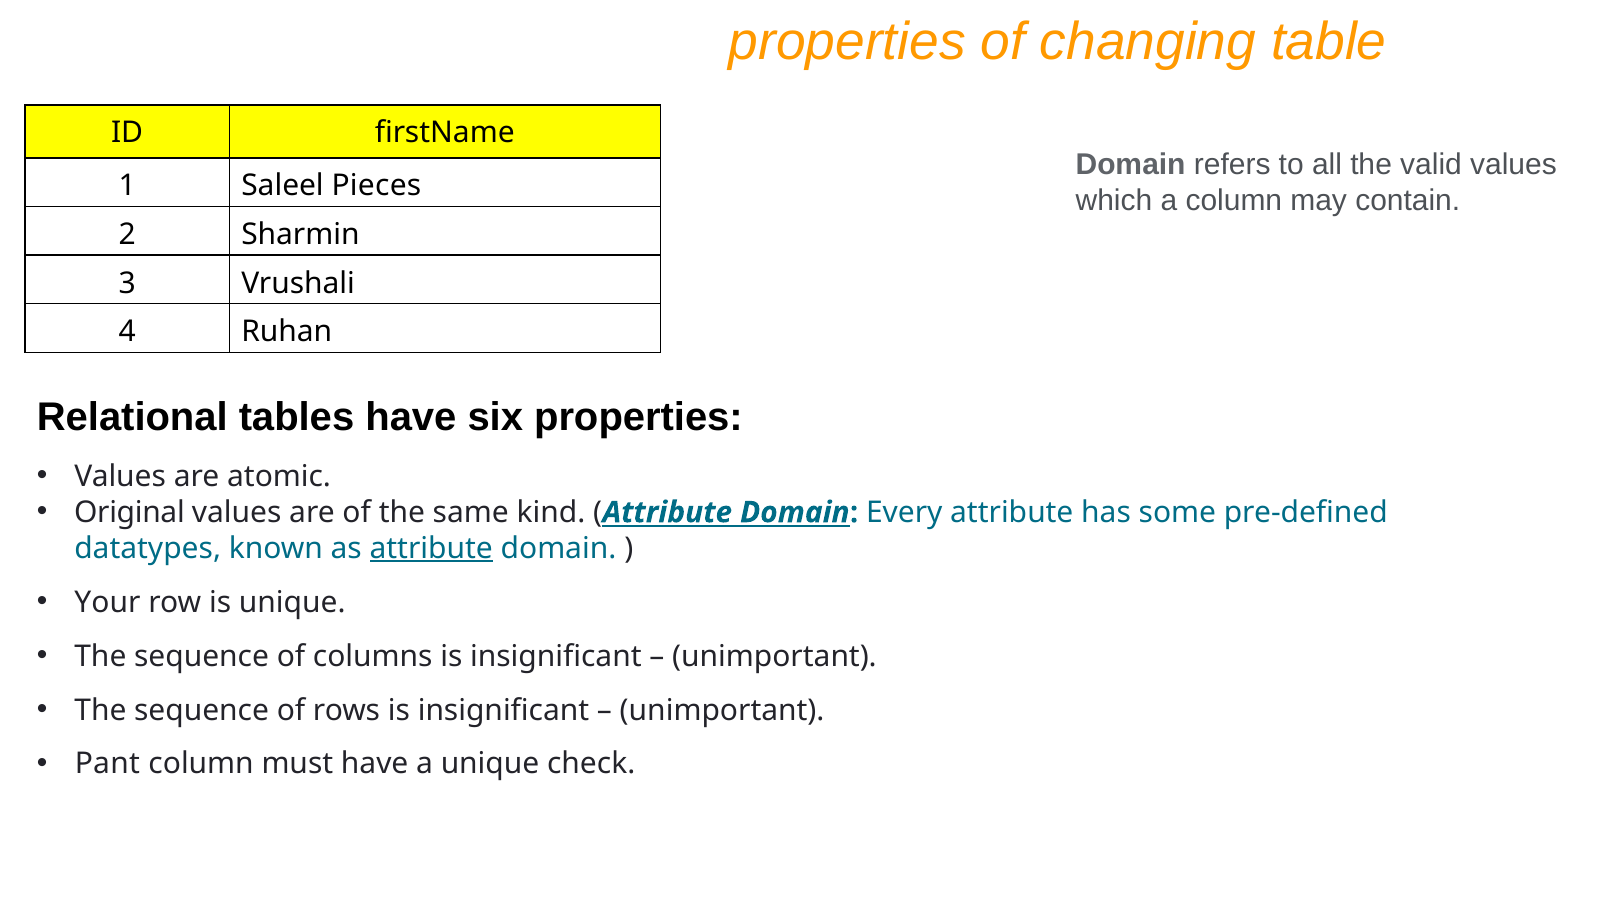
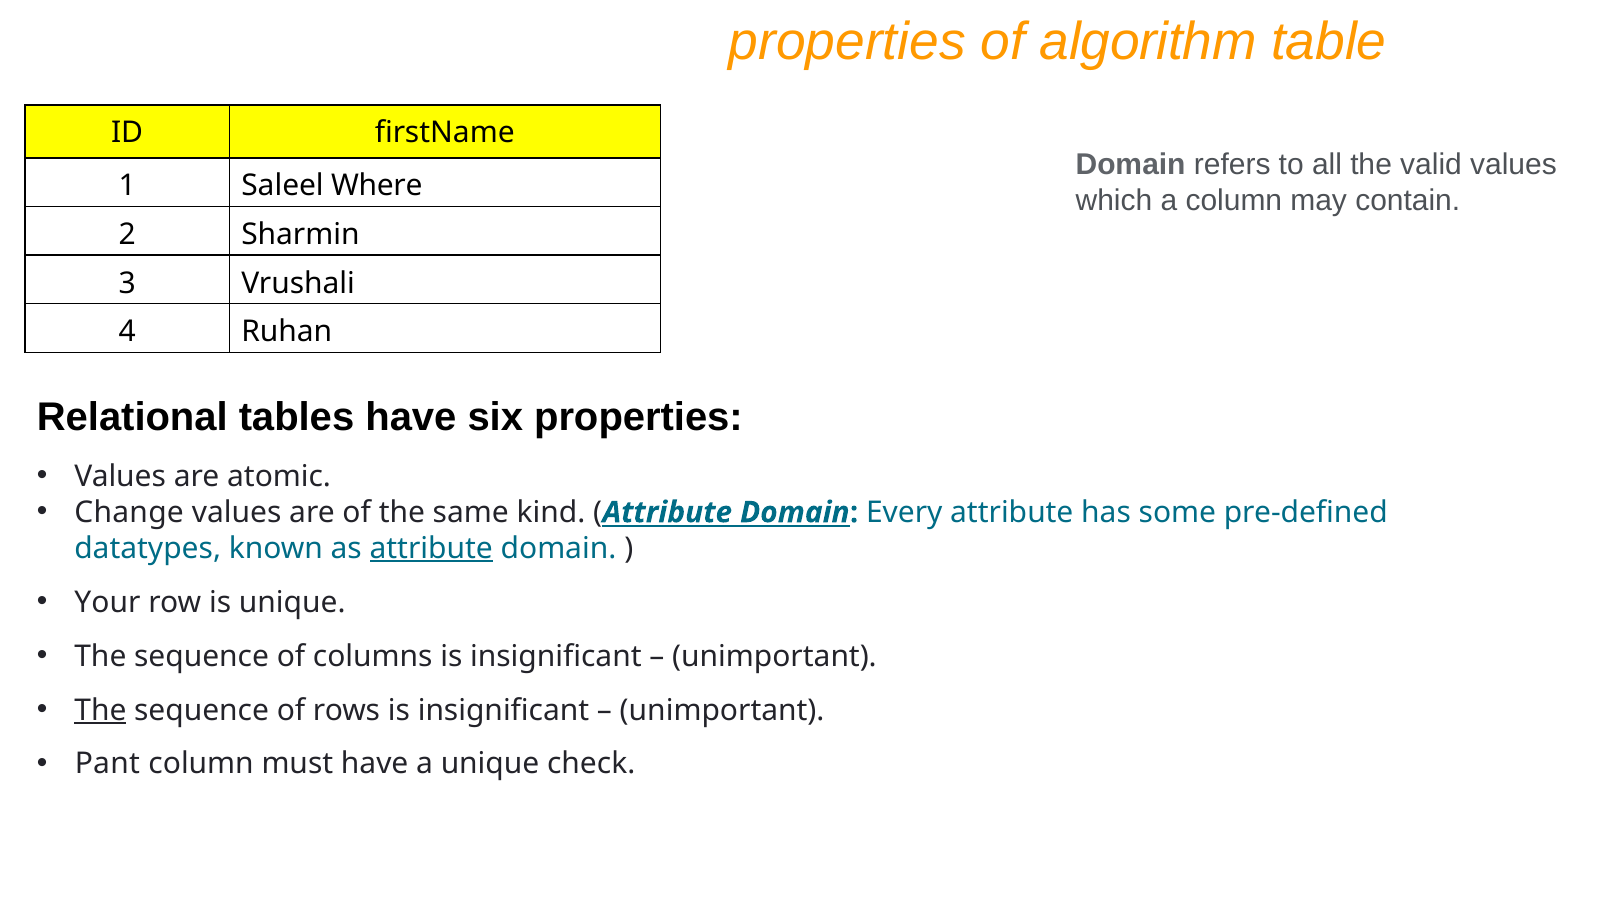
changing: changing -> algorithm
Pieces: Pieces -> Where
Original: Original -> Change
The at (100, 710) underline: none -> present
